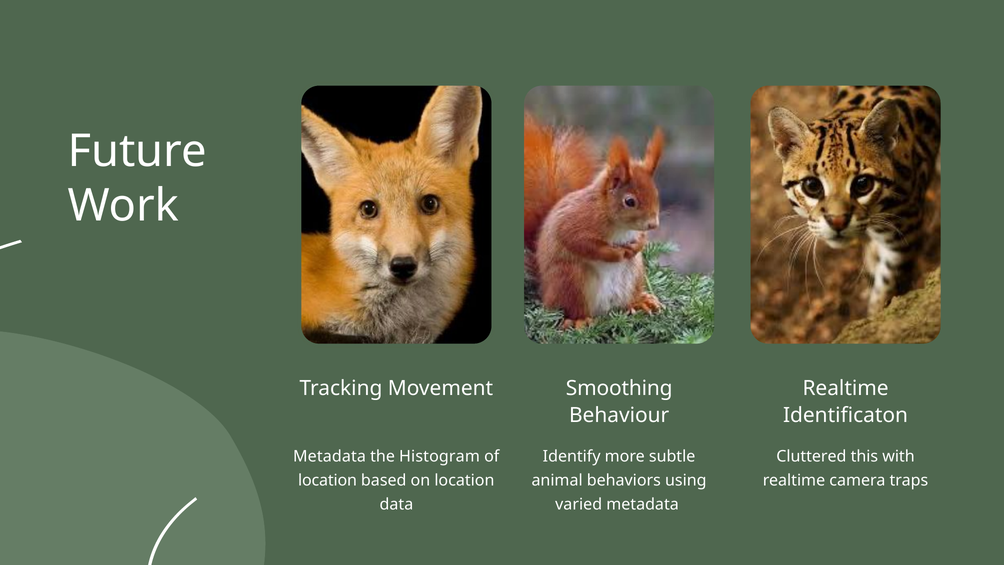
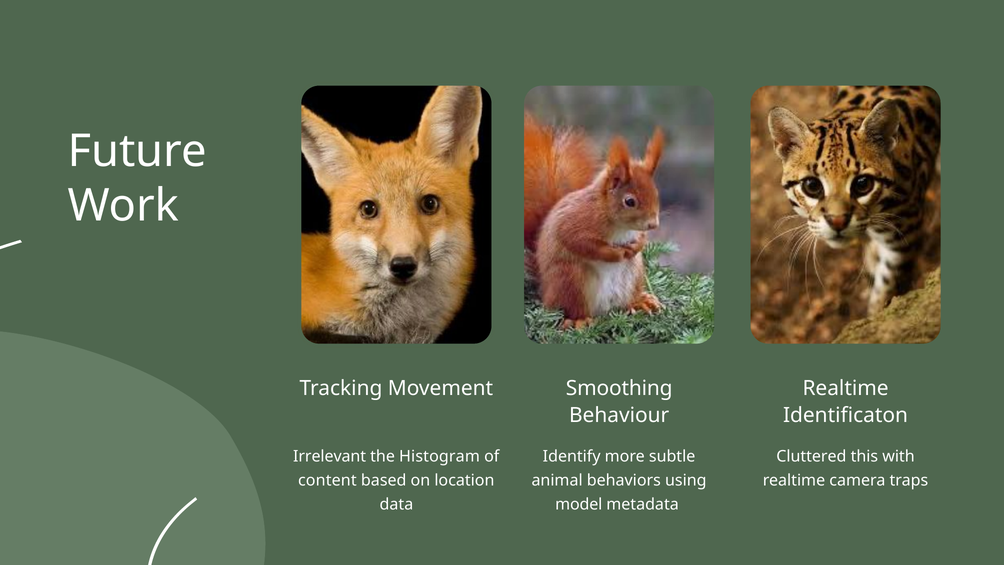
Metadata at (329, 456): Metadata -> Irrelevant
location at (328, 480): location -> content
varied: varied -> model
